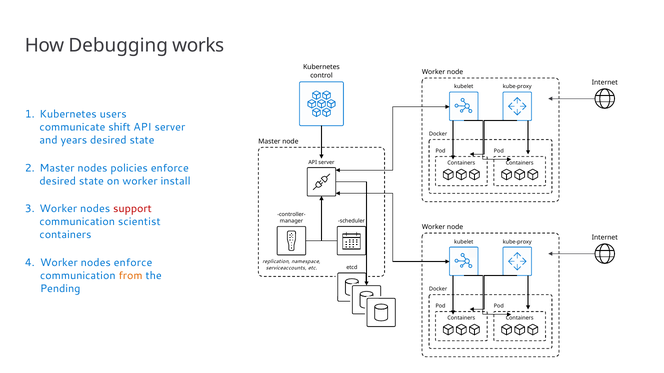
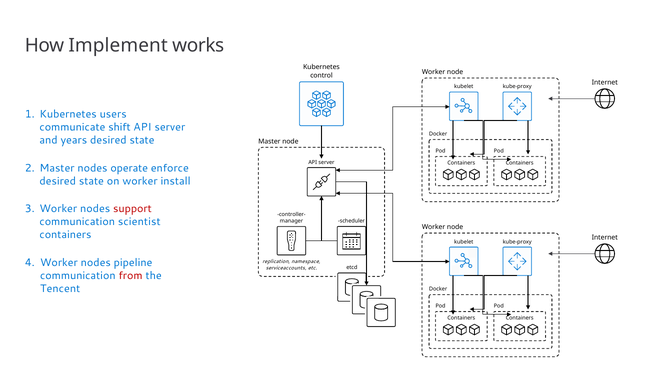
Debugging: Debugging -> Implement
policies: policies -> operate
nodes enforce: enforce -> pipeline
from colour: orange -> red
Pending: Pending -> Tencent
